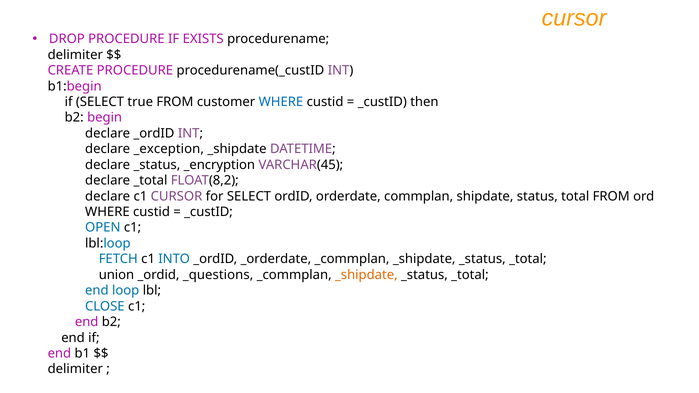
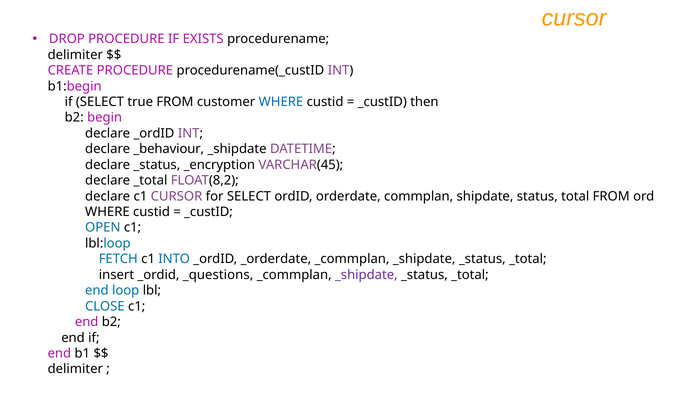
_exception: _exception -> _behaviour
union: union -> insert
_shipdate at (366, 275) colour: orange -> purple
